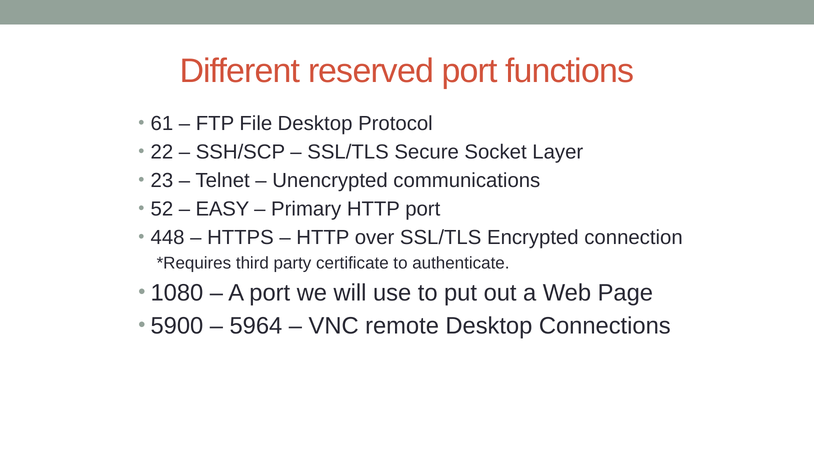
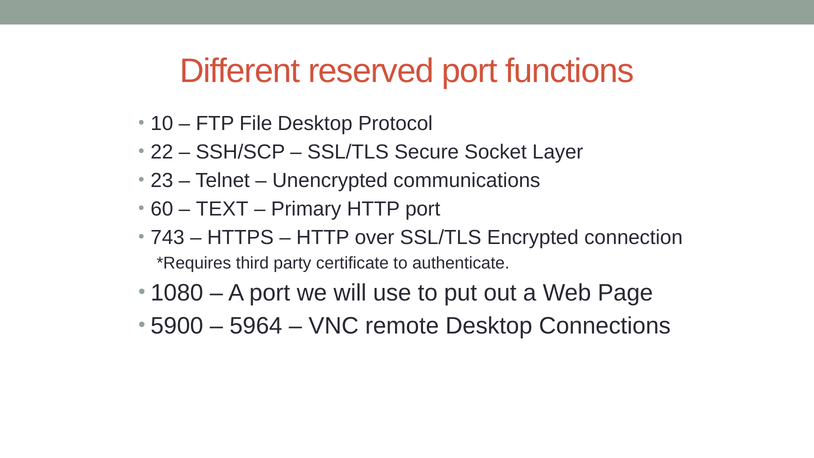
61: 61 -> 10
52: 52 -> 60
EASY: EASY -> TEXT
448: 448 -> 743
